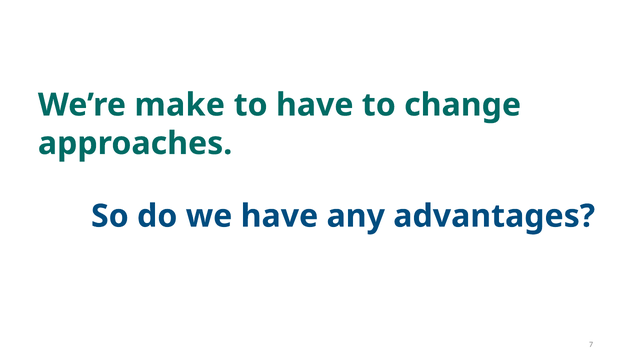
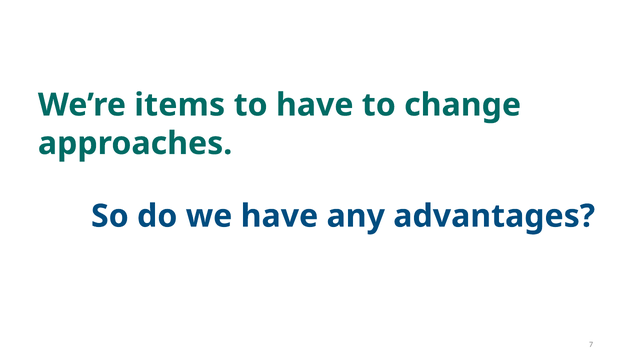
make: make -> items
